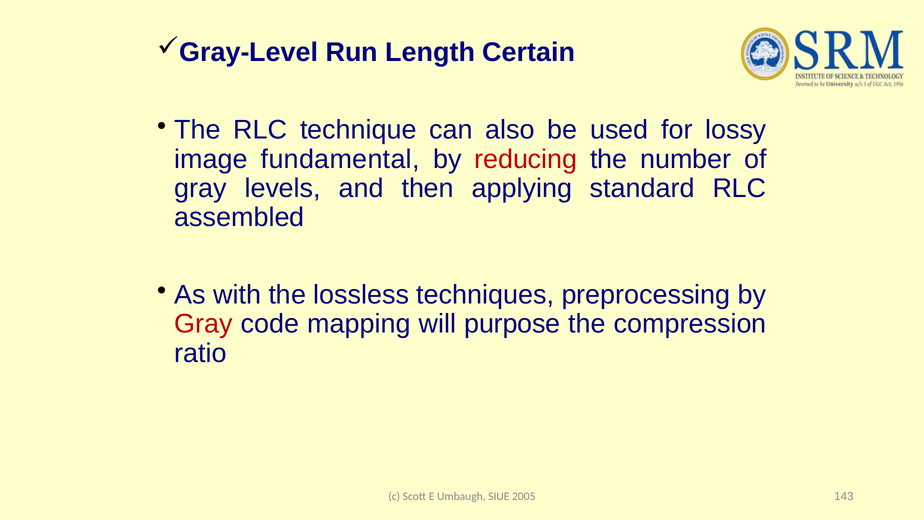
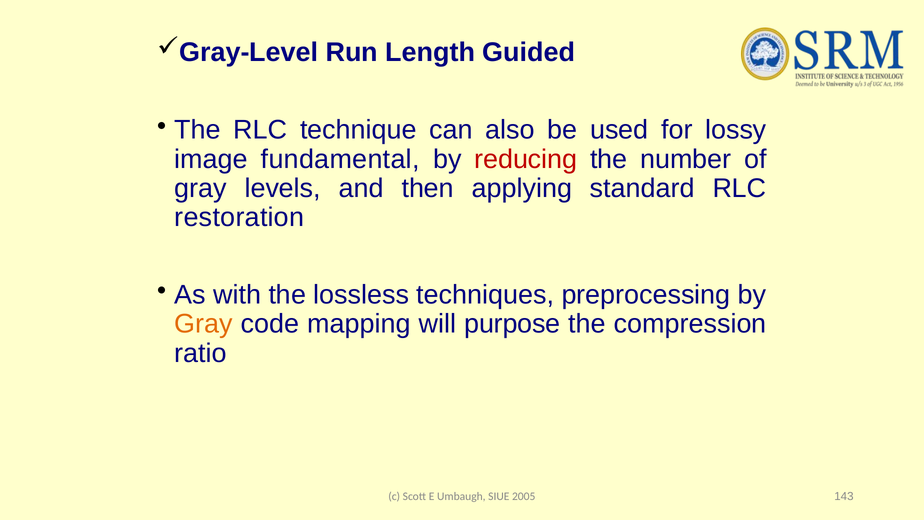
Certain: Certain -> Guided
assembled: assembled -> restoration
Gray at (204, 324) colour: red -> orange
